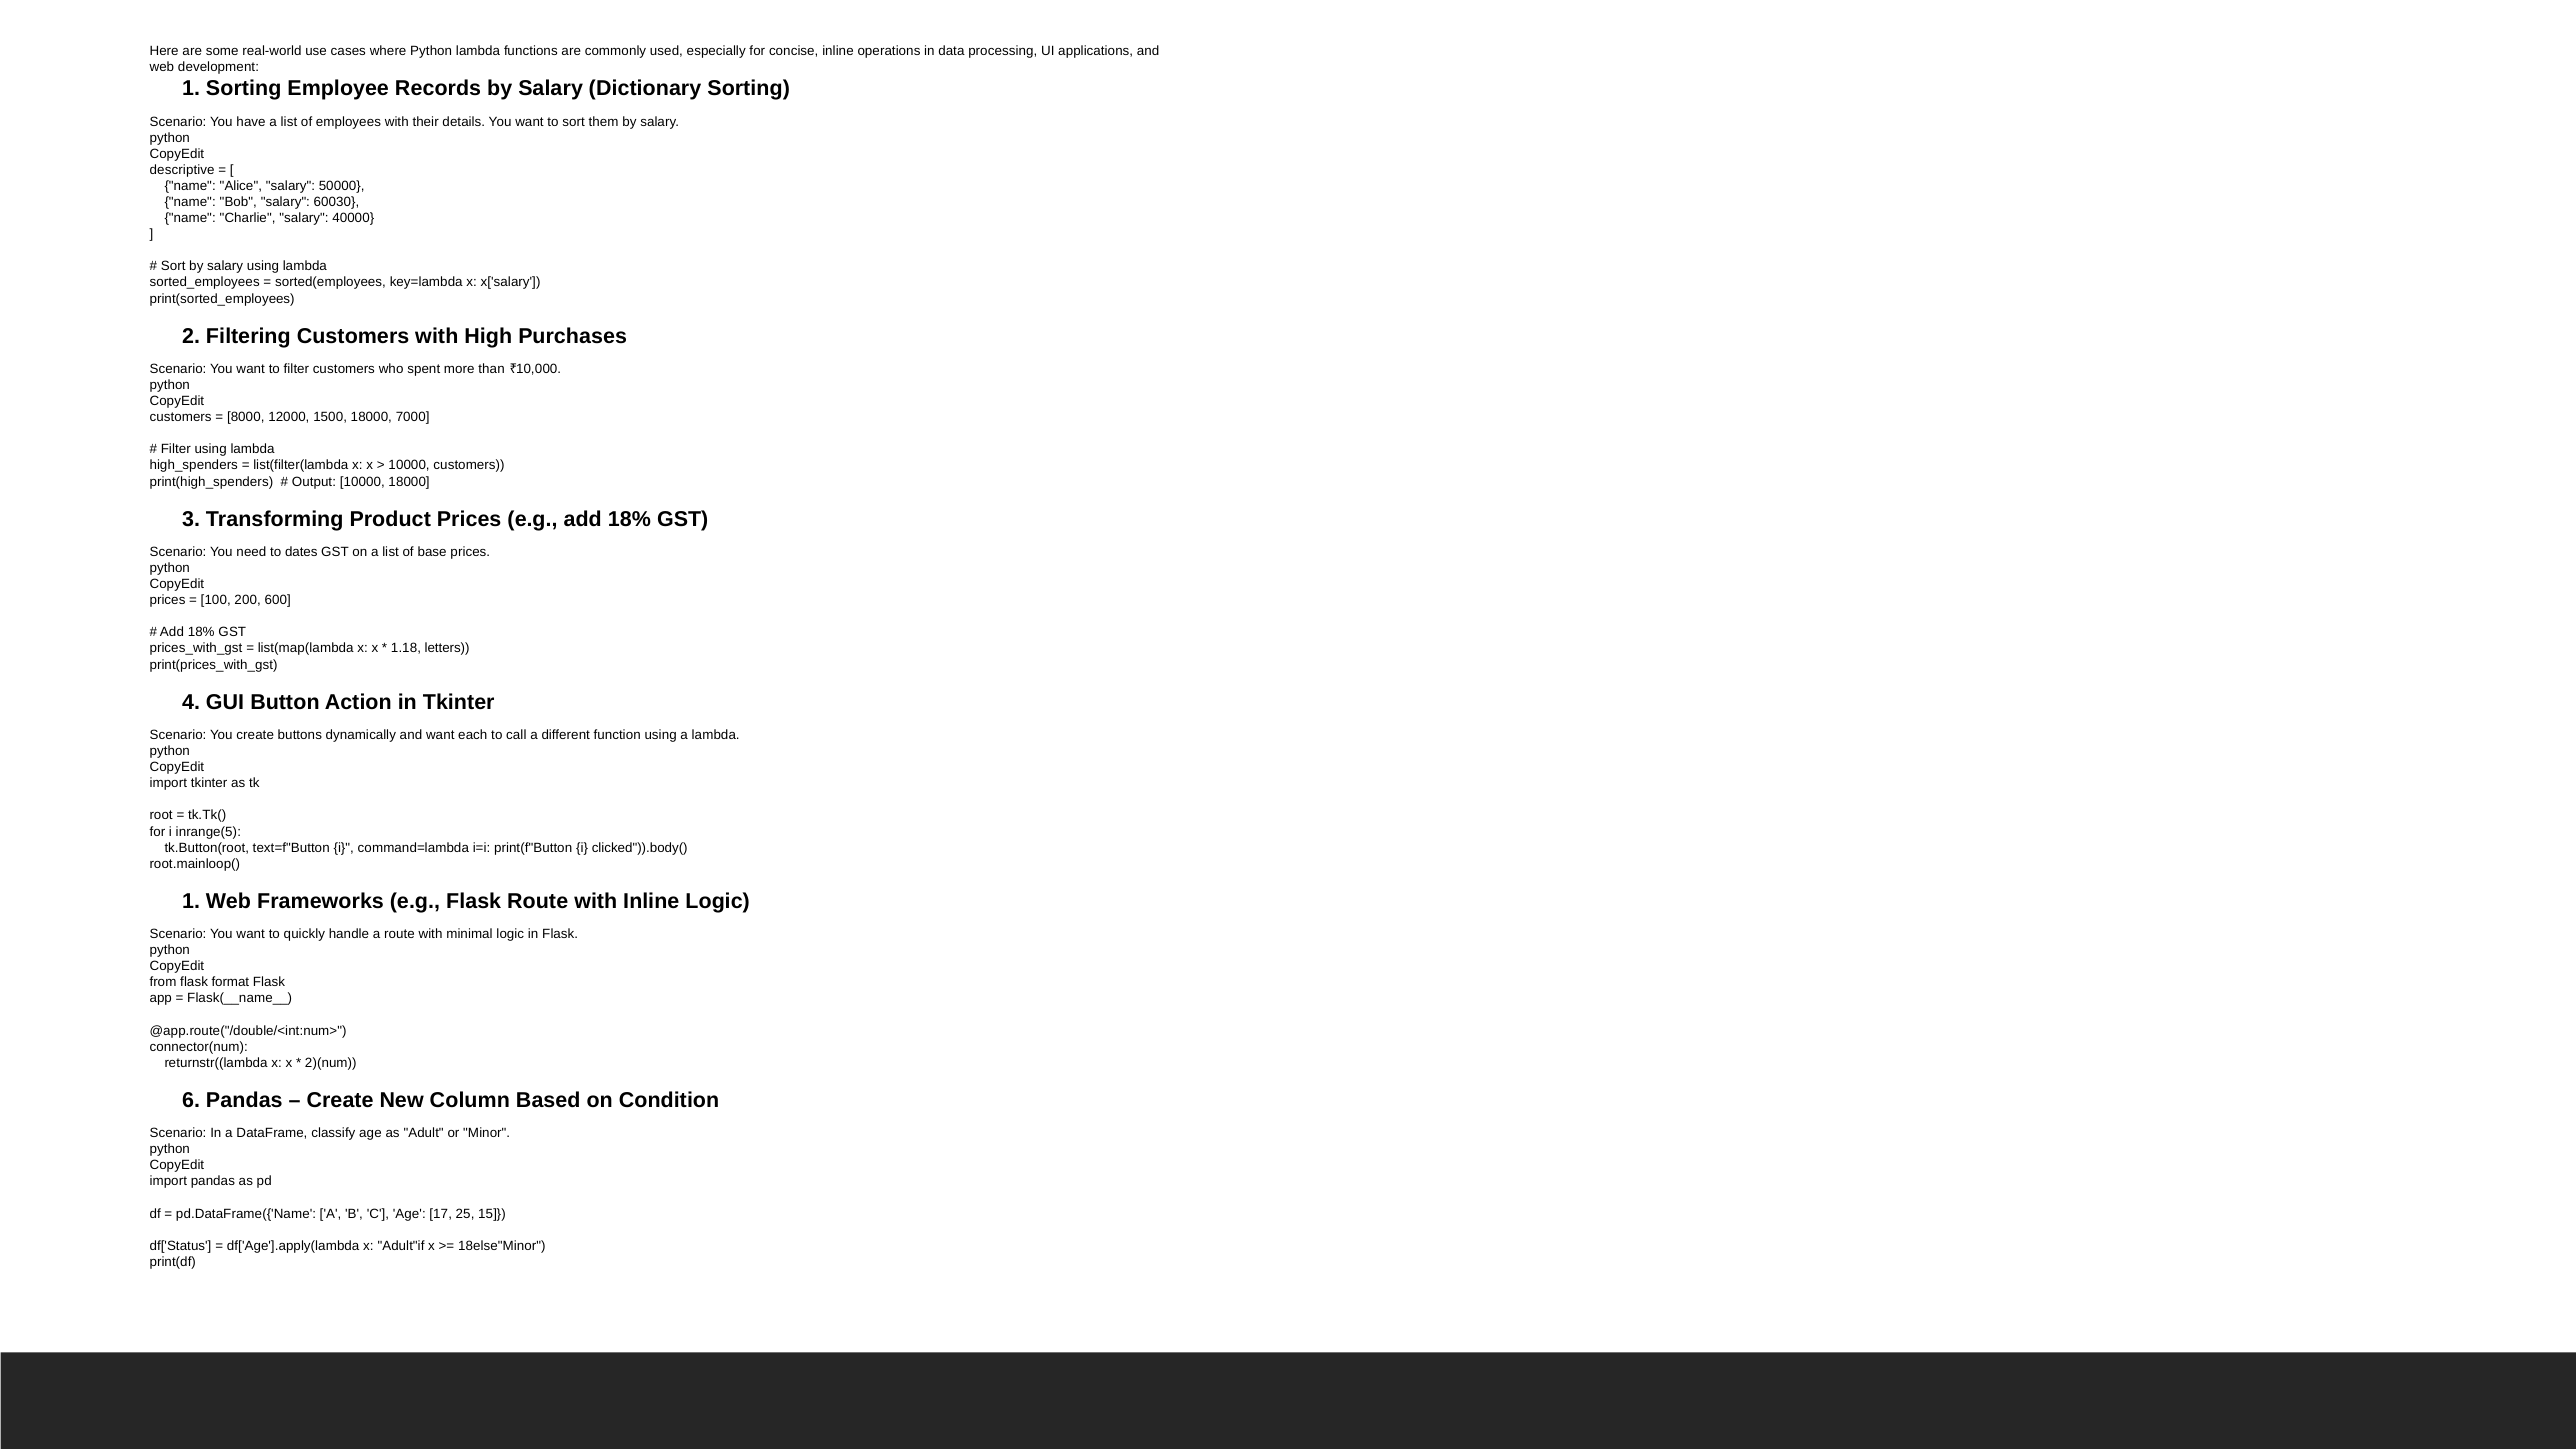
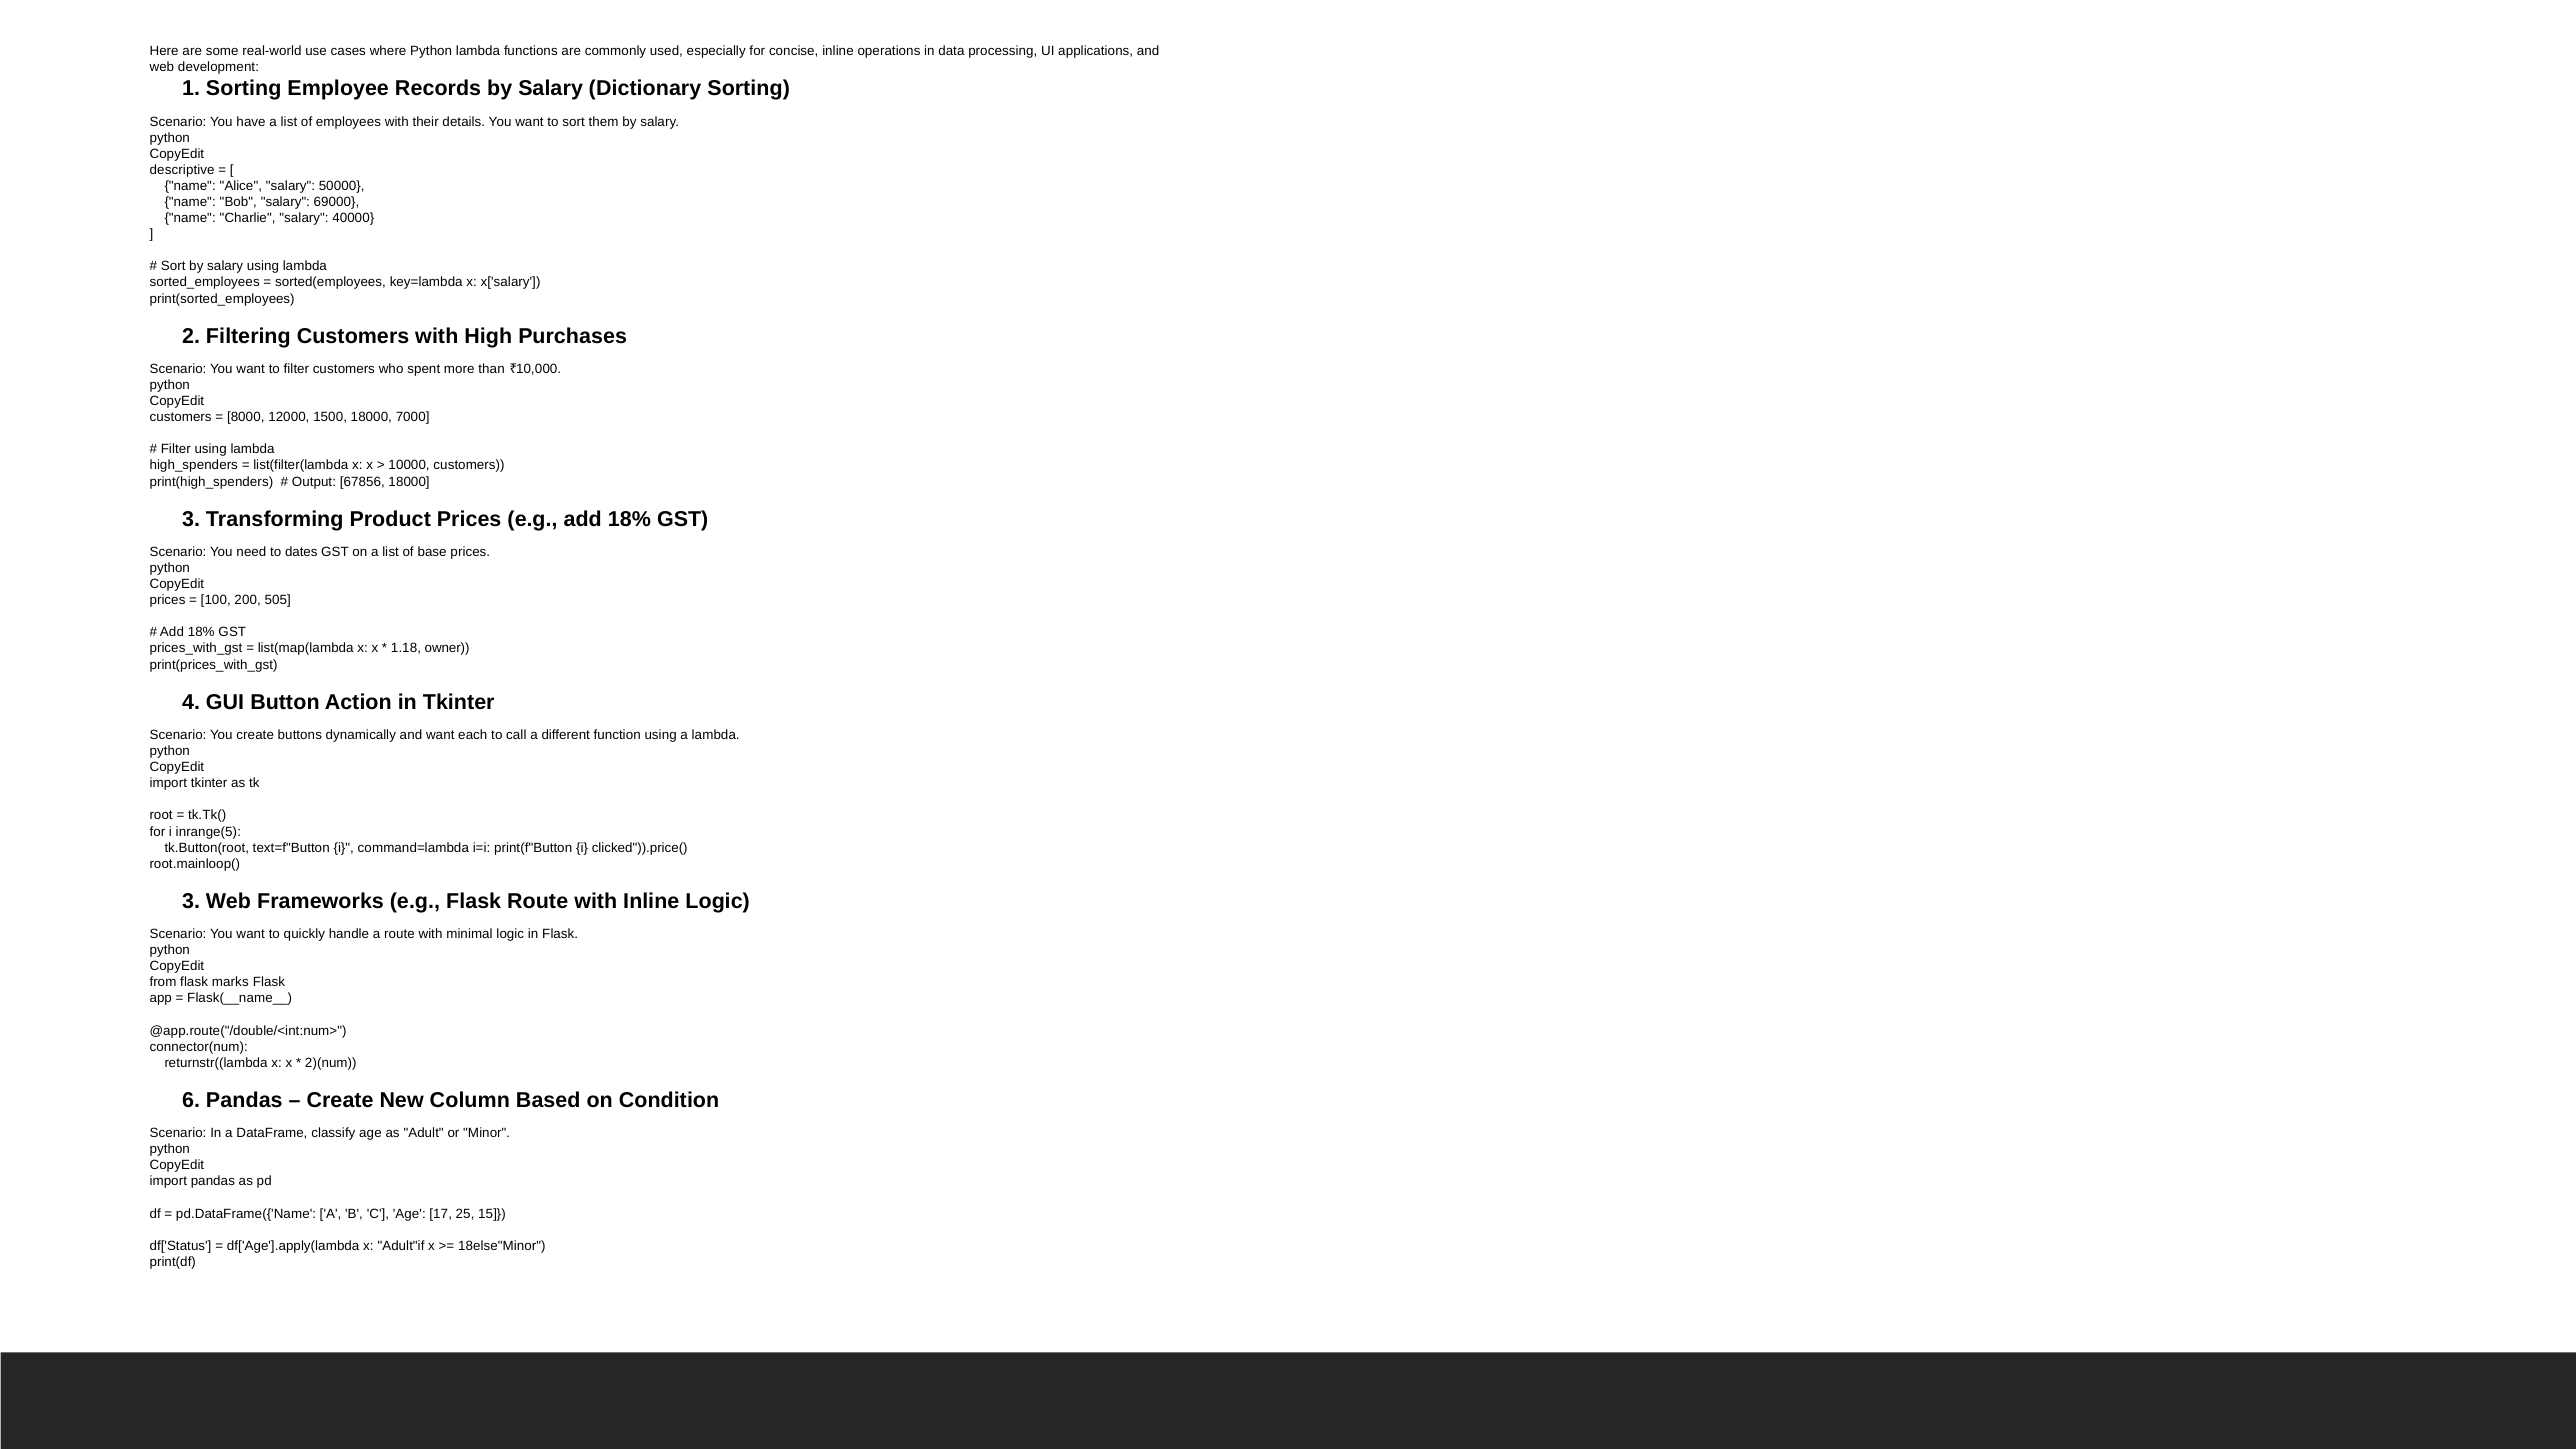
60030: 60030 -> 69000
Output 10000: 10000 -> 67856
600: 600 -> 505
letters: letters -> owner
clicked")).body(: clicked")).body( -> clicked")).price(
1 at (191, 901): 1 -> 3
format: format -> marks
